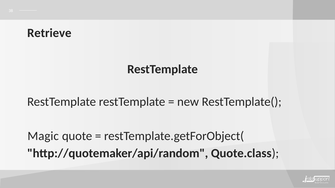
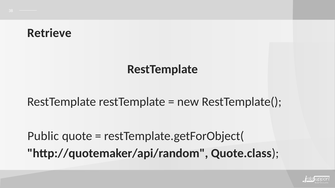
Magic: Magic -> Public
